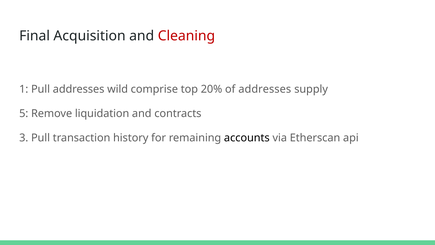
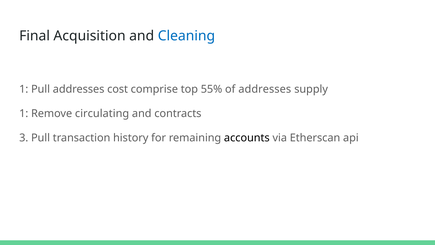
Cleaning colour: red -> blue
wild: wild -> cost
20%: 20% -> 55%
5 at (24, 114): 5 -> 1
liquidation: liquidation -> circulating
